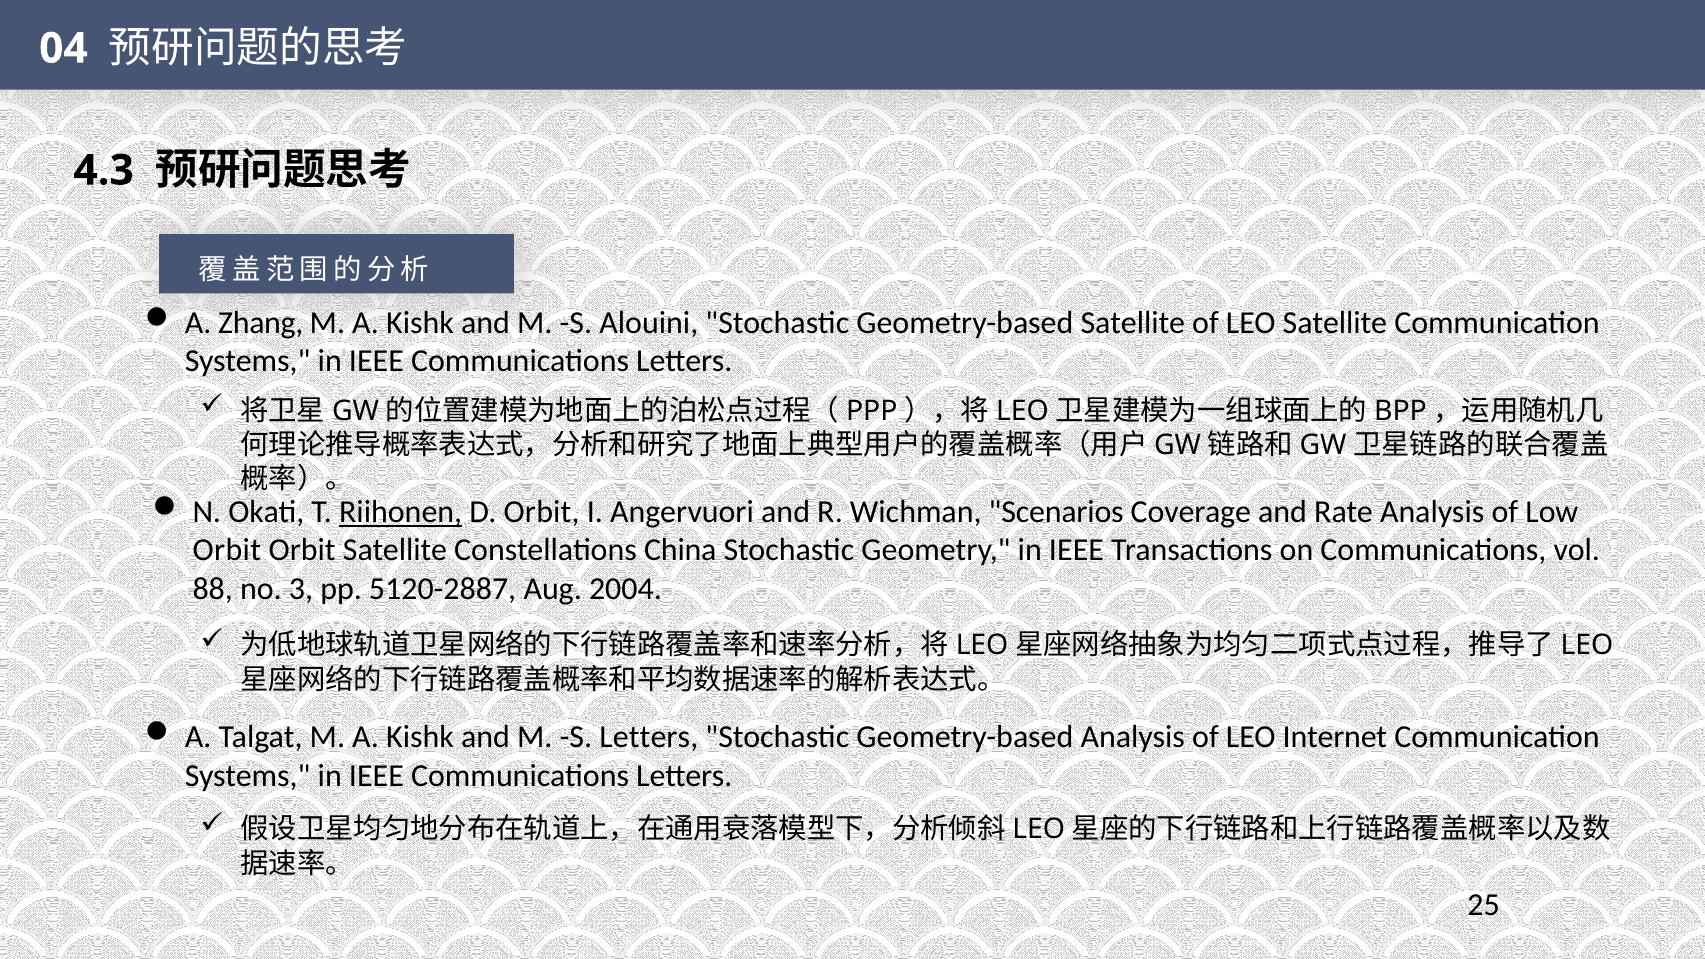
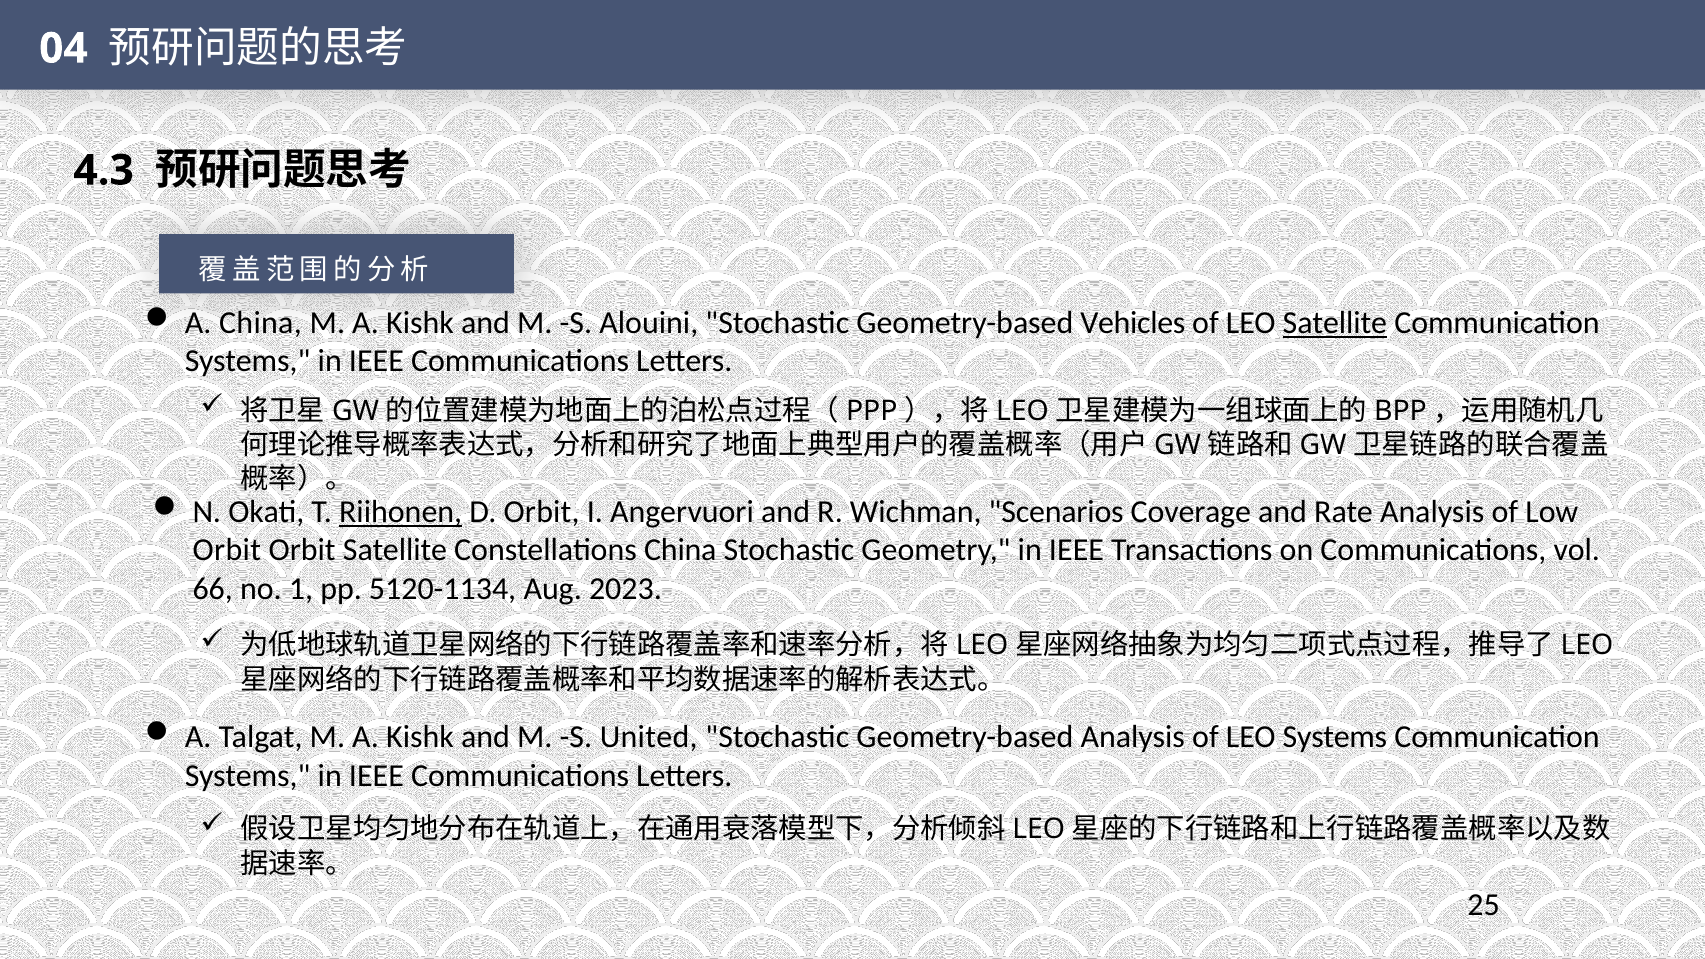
A Zhang: Zhang -> China
Geometry-based Satellite: Satellite -> Vehicles
Satellite at (1335, 323) underline: none -> present
88: 88 -> 66
3: 3 -> 1
5120-2887: 5120-2887 -> 5120-1134
2004: 2004 -> 2023
S Letters: Letters -> United
LEO Internet: Internet -> Systems
